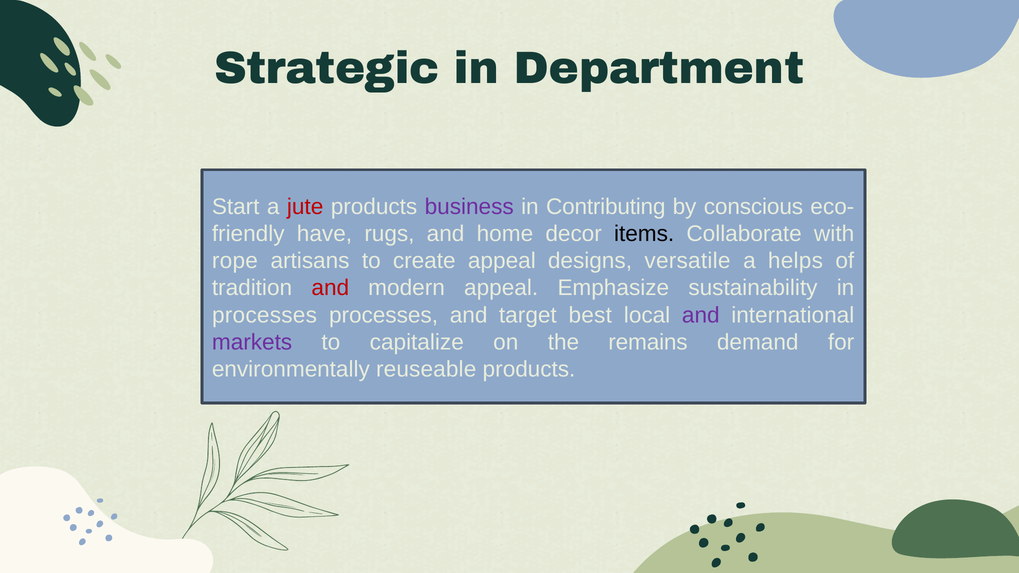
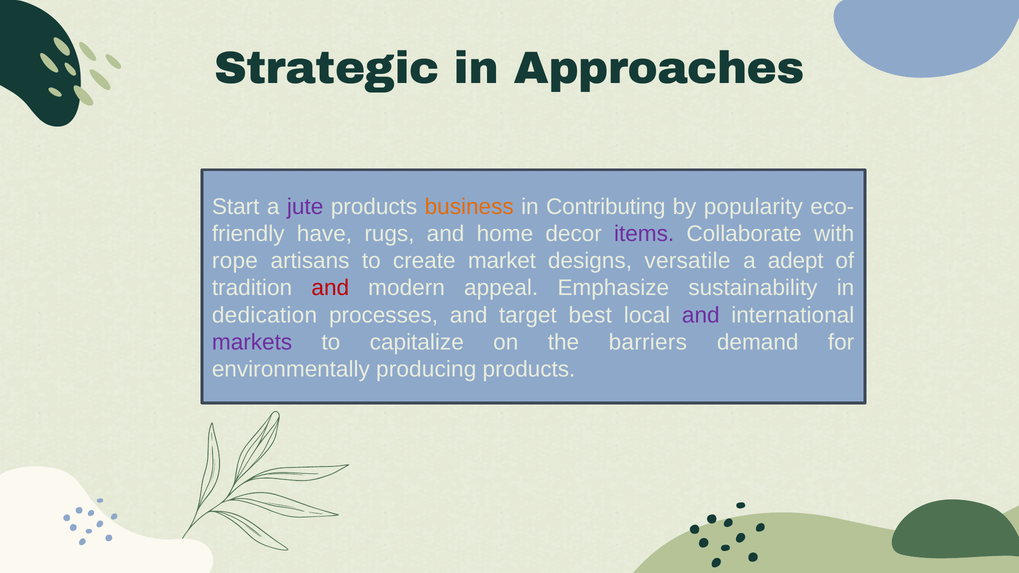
Department: Department -> Approaches
jute colour: red -> purple
business colour: purple -> orange
conscious: conscious -> popularity
items colour: black -> purple
create appeal: appeal -> market
helps: helps -> adept
processes at (265, 315): processes -> dedication
remains: remains -> barriers
reuseable: reuseable -> producing
